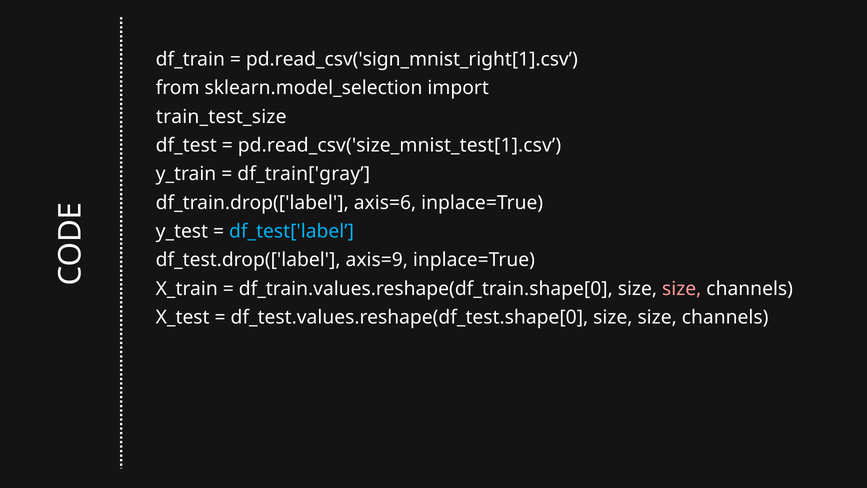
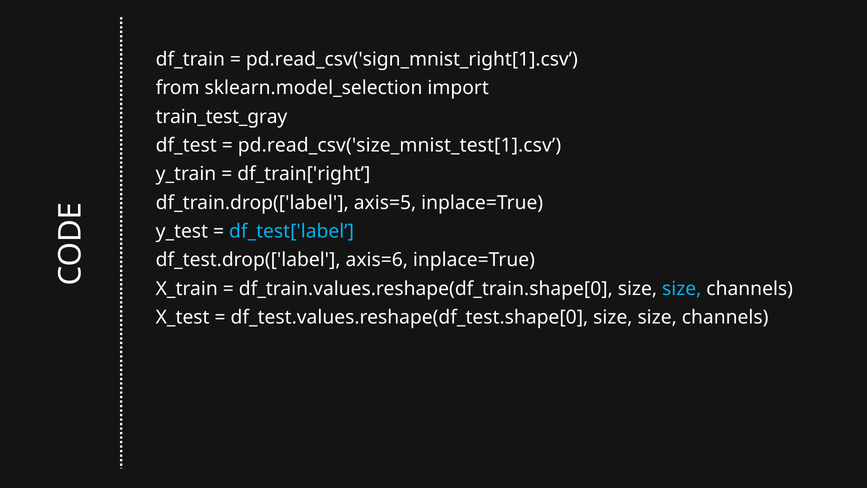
train_test_size: train_test_size -> train_test_gray
df_train['gray: df_train['gray -> df_train['right
axis=6: axis=6 -> axis=5
axis=9: axis=9 -> axis=6
size at (682, 289) colour: pink -> light blue
